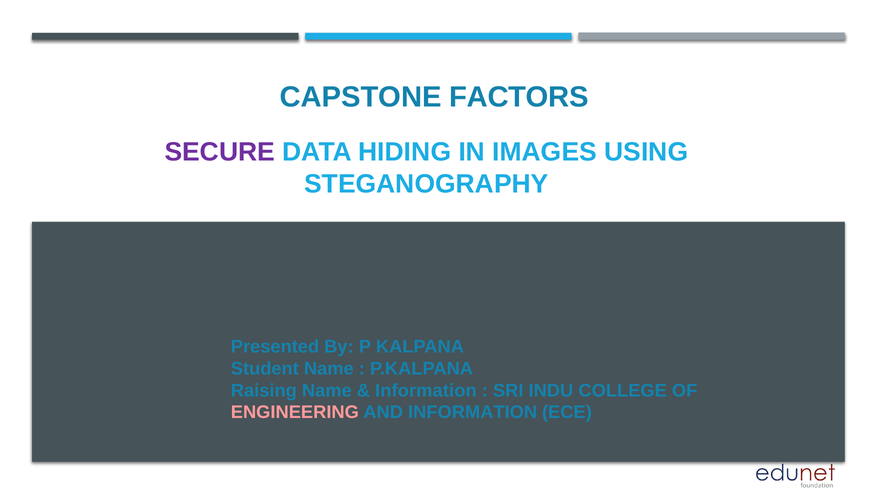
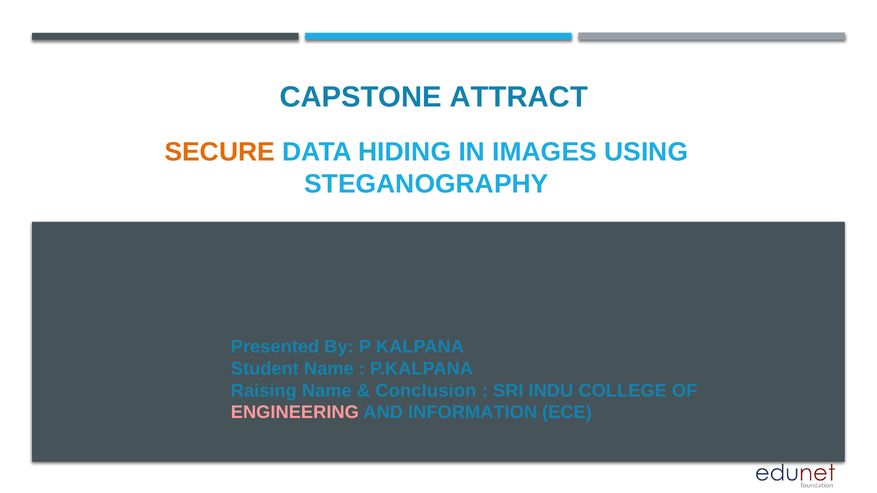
FACTORS: FACTORS -> ATTRACT
SECURE colour: purple -> orange
Information at (426, 391): Information -> Conclusion
